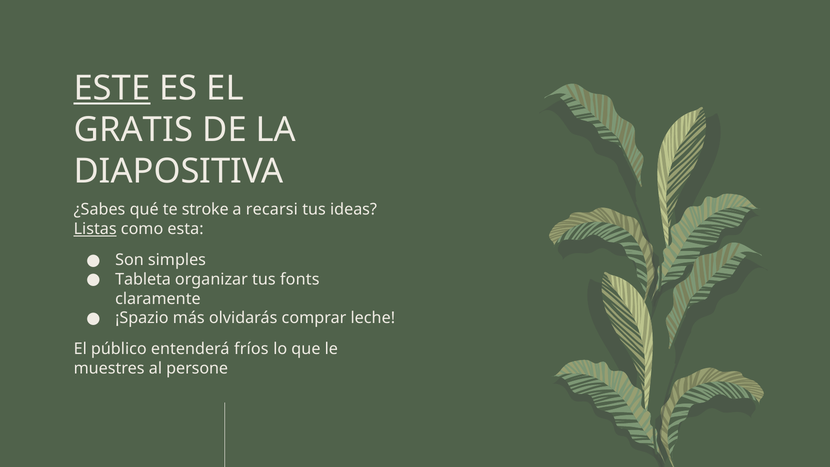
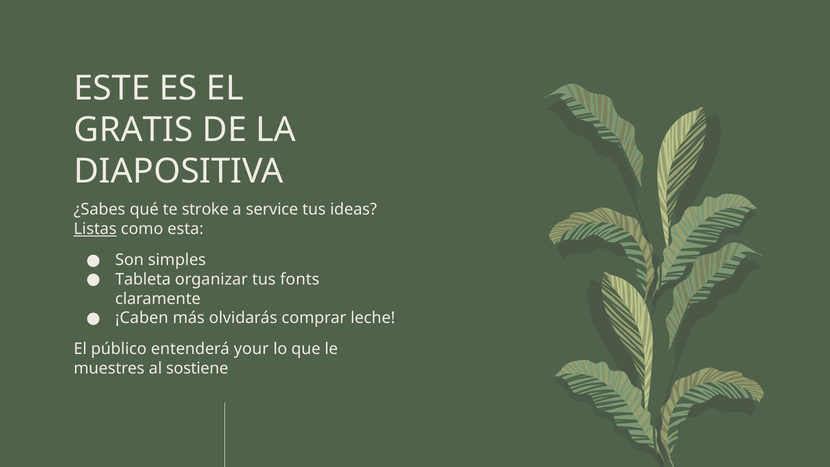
ESTE underline: present -> none
recarsi: recarsi -> service
¡Spazio: ¡Spazio -> ¡Caben
fríos: fríos -> your
persone: persone -> sostiene
